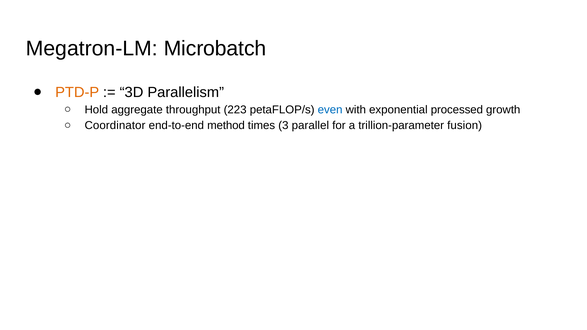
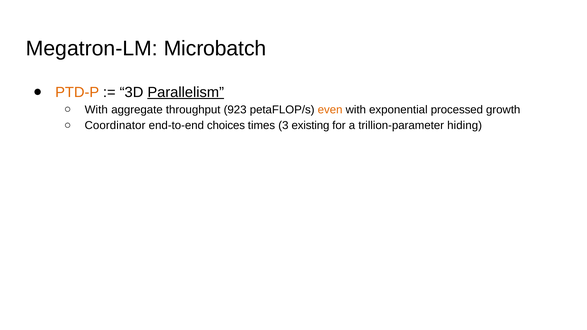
Parallelism underline: none -> present
Hold at (96, 110): Hold -> With
223: 223 -> 923
even colour: blue -> orange
method: method -> choices
parallel: parallel -> existing
fusion: fusion -> hiding
